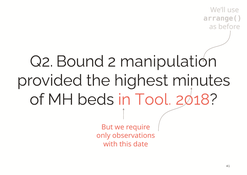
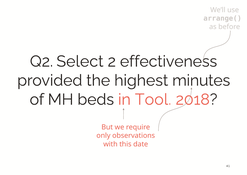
Bound: Bound -> Select
manipulation: manipulation -> effectiveness
